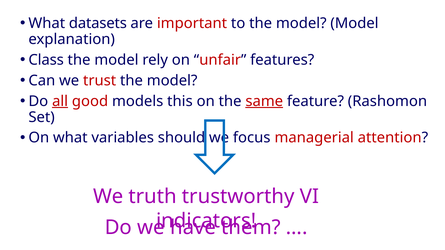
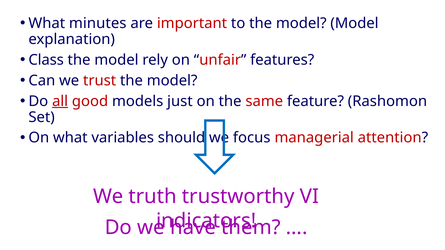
datasets: datasets -> minutes
this: this -> just
same underline: present -> none
